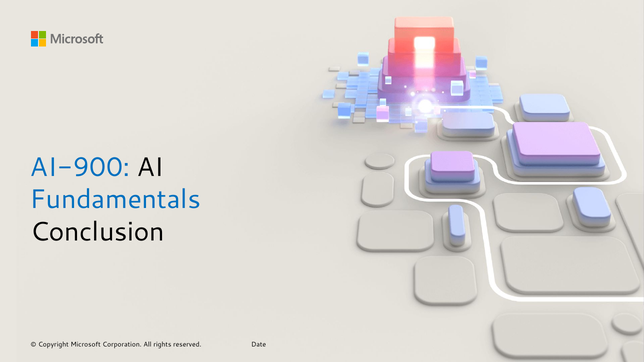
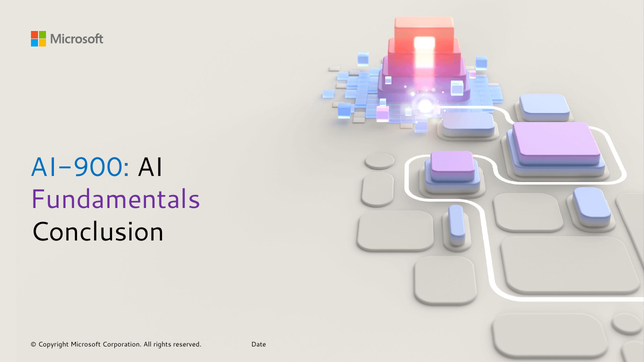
Fundamentals colour: blue -> purple
